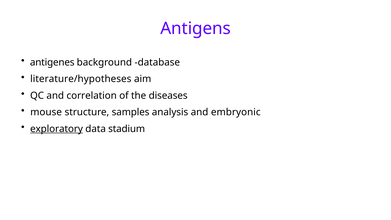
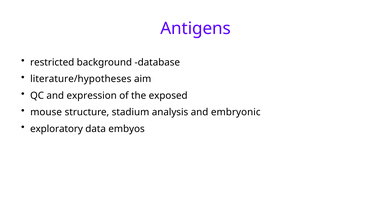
antigenes: antigenes -> restricted
correlation: correlation -> expression
diseases: diseases -> exposed
samples: samples -> stadium
exploratory underline: present -> none
stadium: stadium -> embyos
